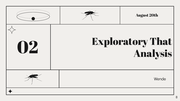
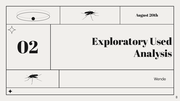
That: That -> Used
